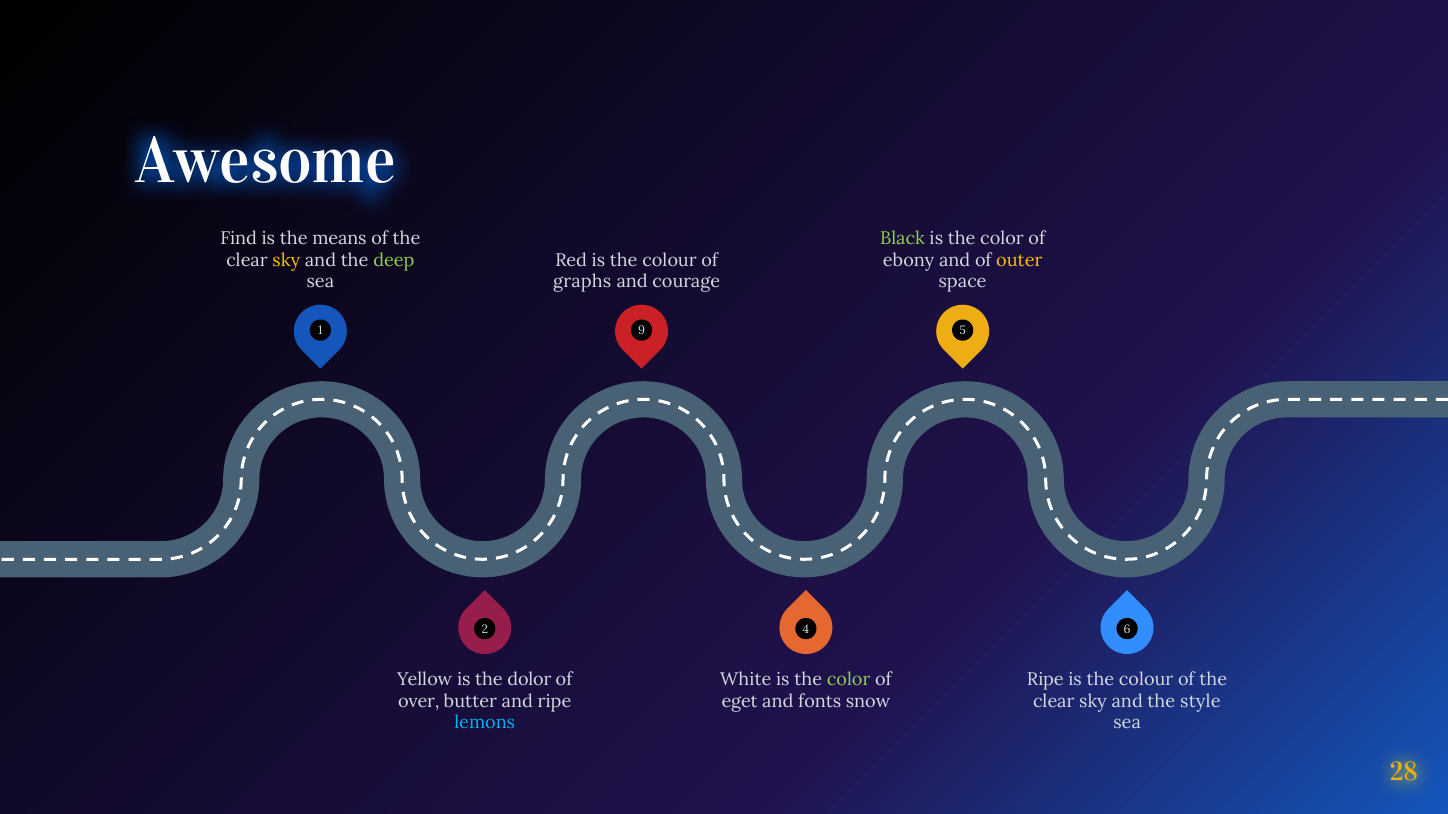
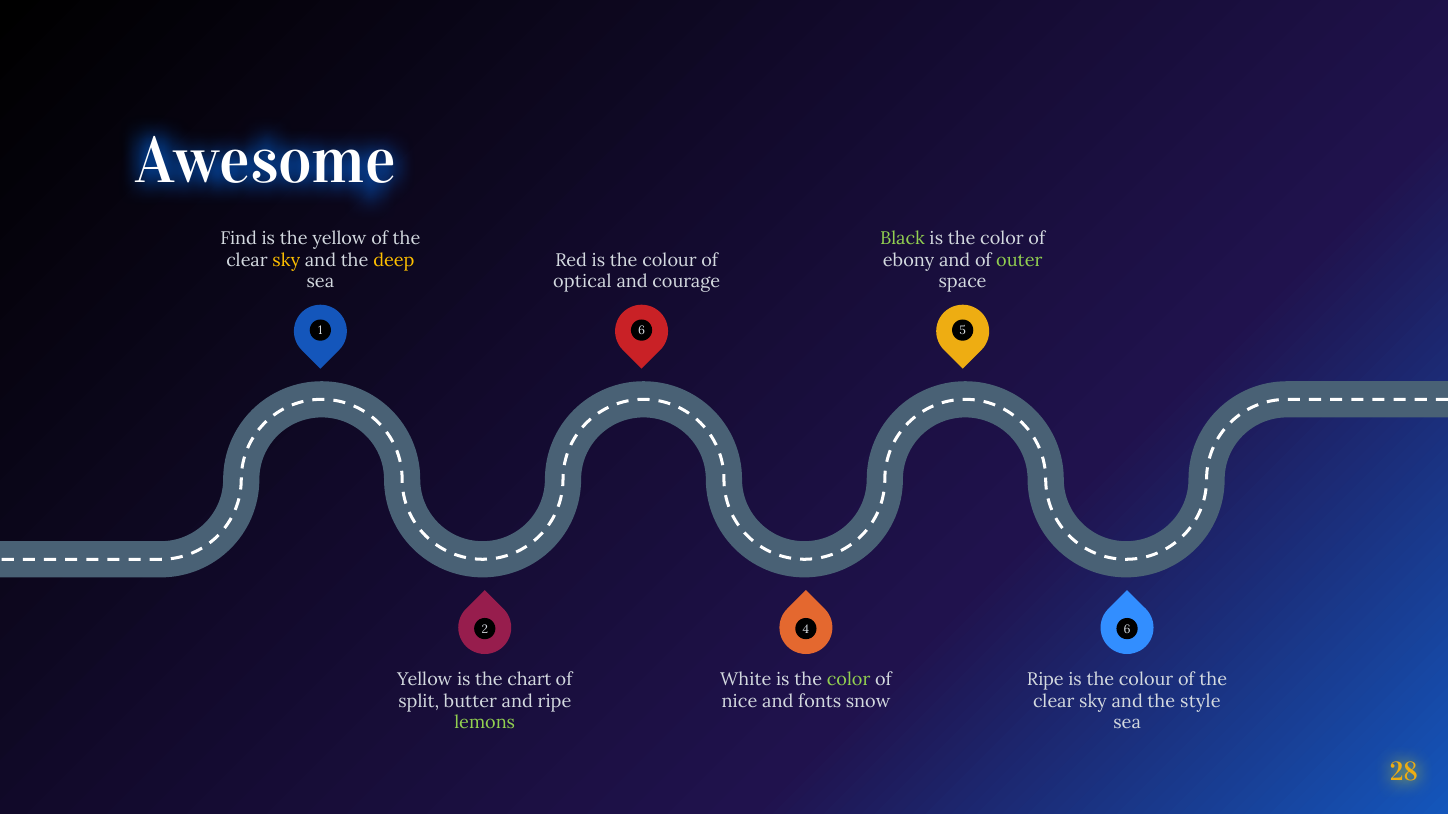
the means: means -> yellow
deep colour: light green -> yellow
outer colour: yellow -> light green
graphs: graphs -> optical
1 9: 9 -> 6
dolor: dolor -> chart
over: over -> split
eget: eget -> nice
lemons colour: light blue -> light green
